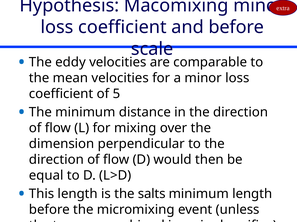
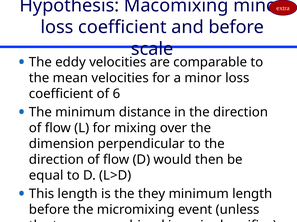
5: 5 -> 6
salts: salts -> they
